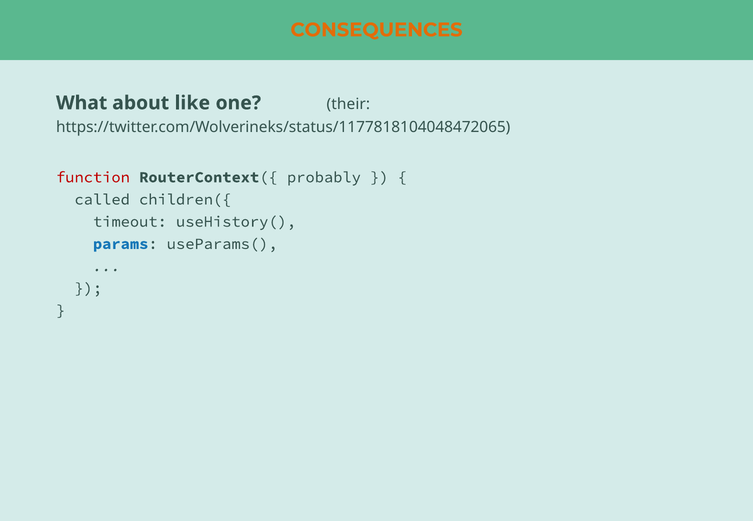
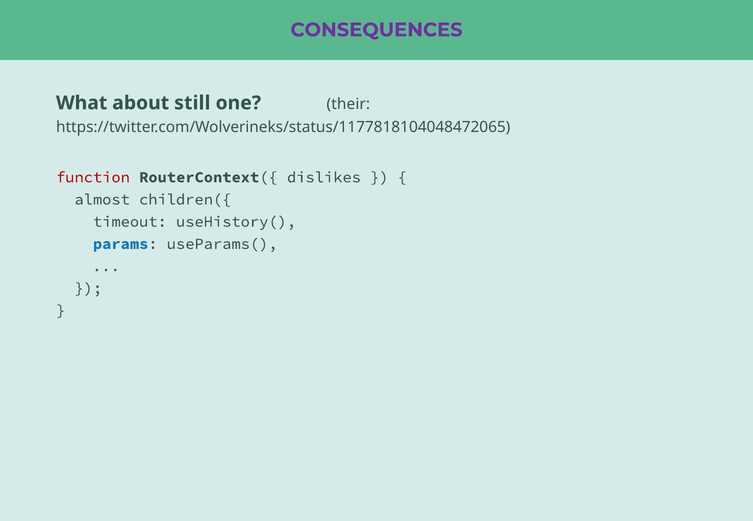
CONSEQUENCES colour: orange -> purple
like: like -> still
probably: probably -> dislikes
called: called -> almost
